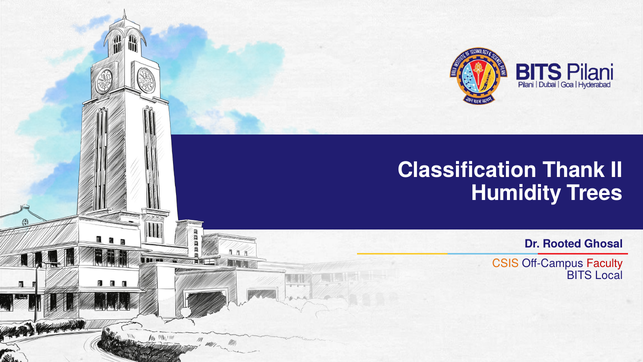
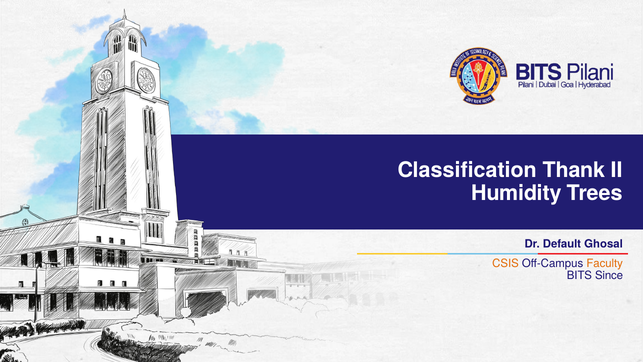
Rooted: Rooted -> Default
Faculty colour: red -> orange
Local: Local -> Since
